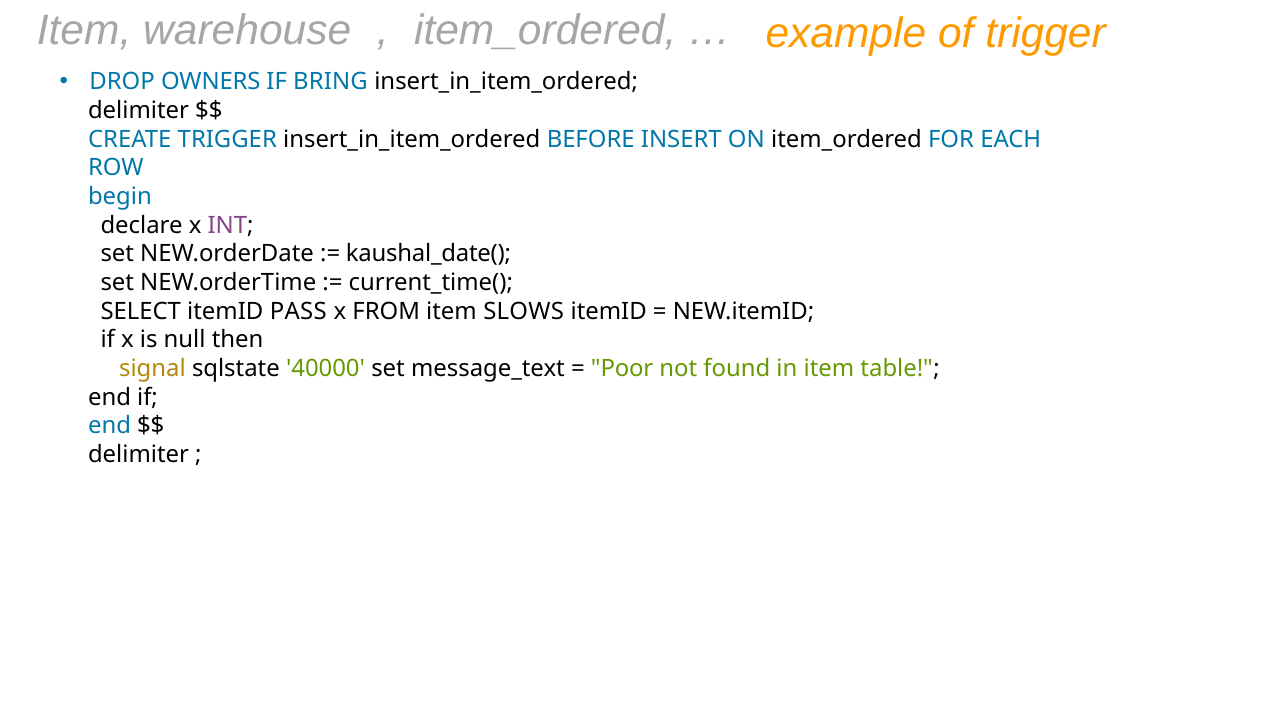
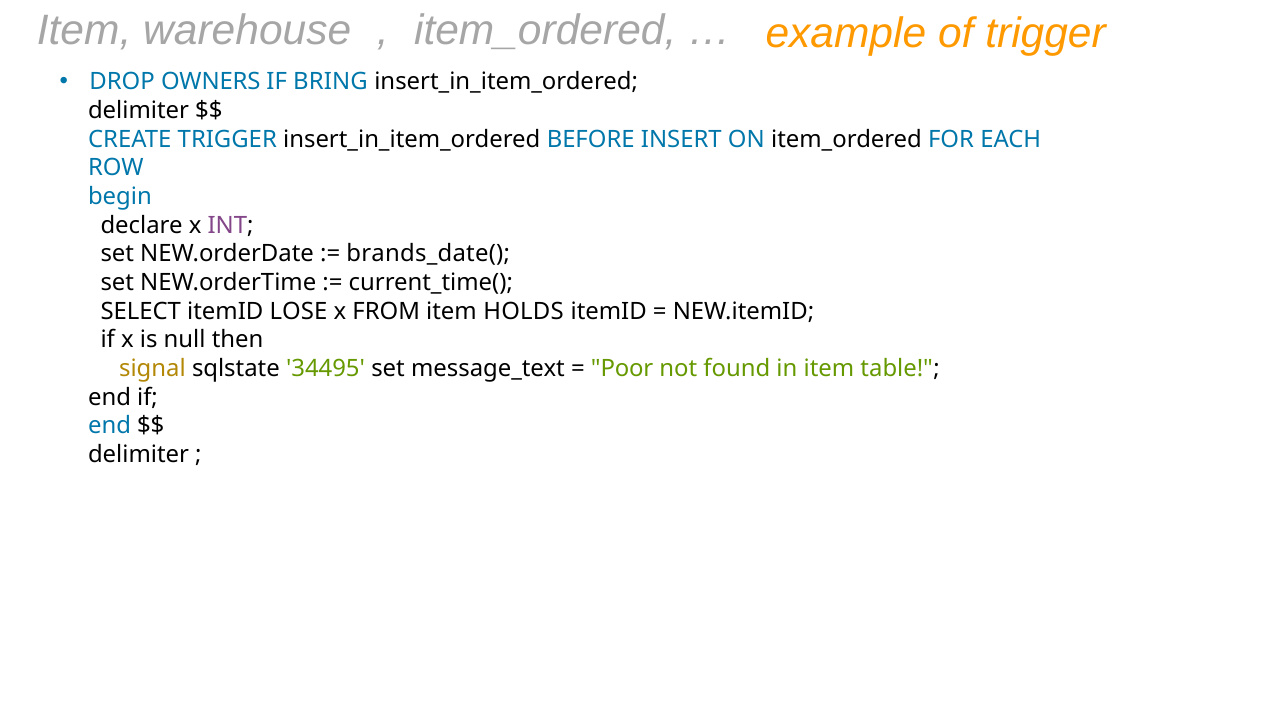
kaushal_date(: kaushal_date( -> brands_date(
PASS: PASS -> LOSE
SLOWS: SLOWS -> HOLDS
40000: 40000 -> 34495
